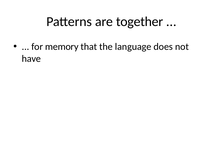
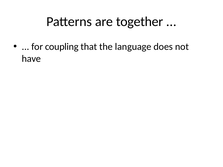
memory: memory -> coupling
